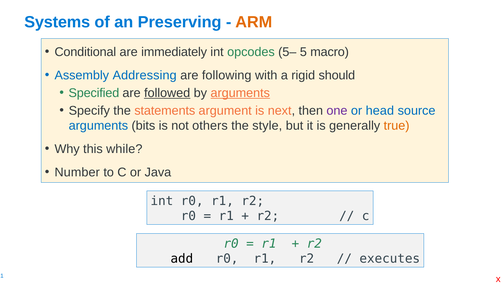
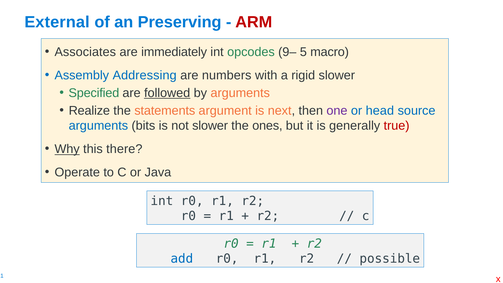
Systems: Systems -> External
ARM colour: orange -> red
Conditional: Conditional -> Associates
5–: 5– -> 9–
following: following -> numbers
rigid should: should -> slower
arguments at (240, 93) underline: present -> none
Specify: Specify -> Realize
not others: others -> slower
style: style -> ones
true colour: orange -> red
Why underline: none -> present
while: while -> there
Number: Number -> Operate
add colour: black -> blue
executes: executes -> possible
